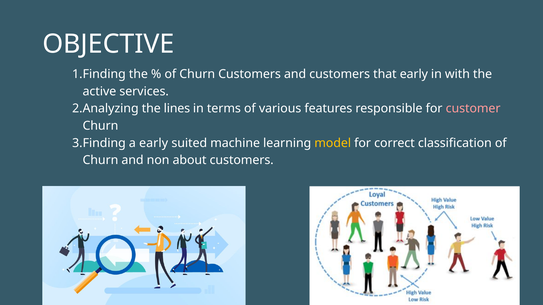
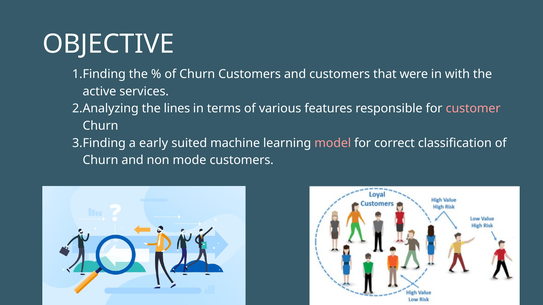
that early: early -> were
model colour: yellow -> pink
about: about -> mode
